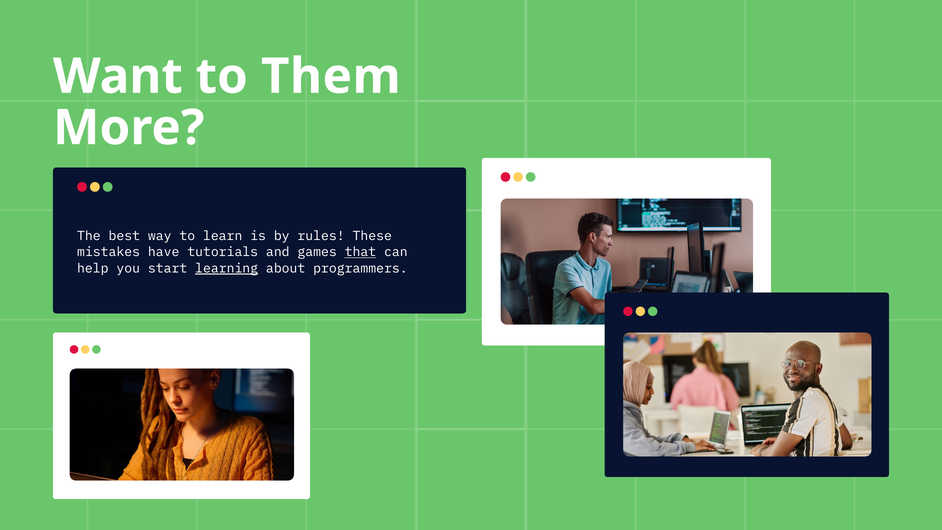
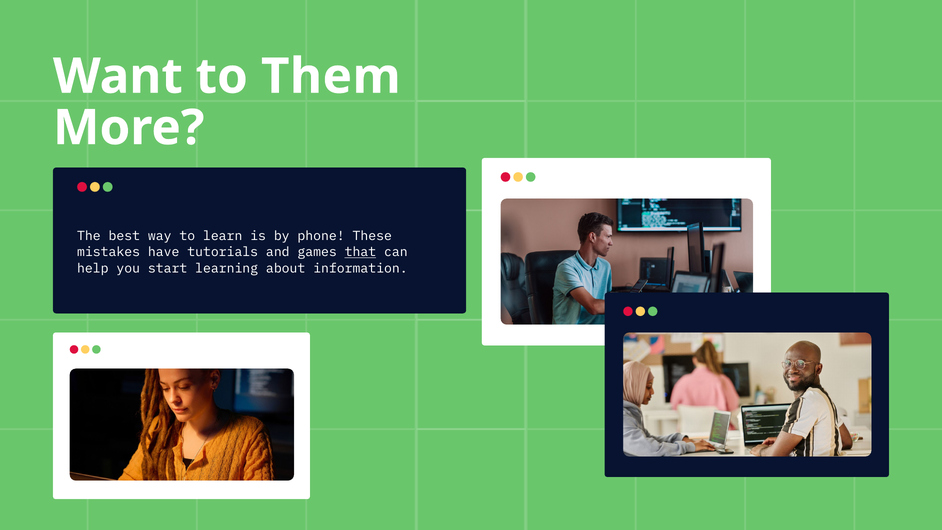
rules: rules -> phone
learning underline: present -> none
programmers: programmers -> information
